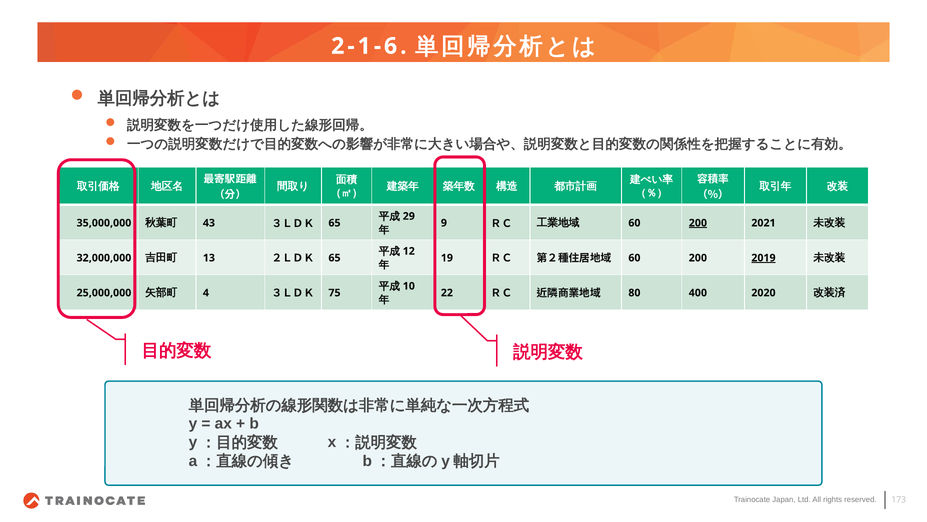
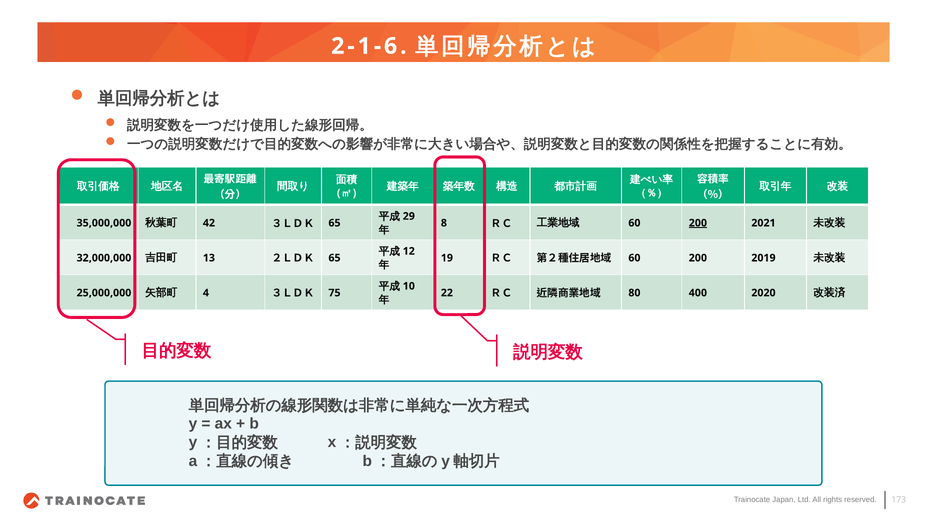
43: 43 -> 42
9: 9 -> 8
2019 underline: present -> none
